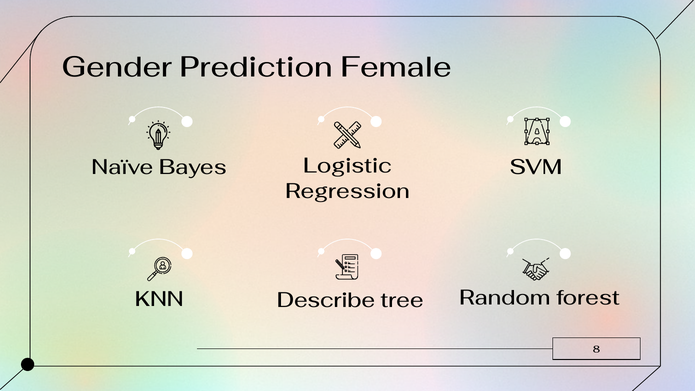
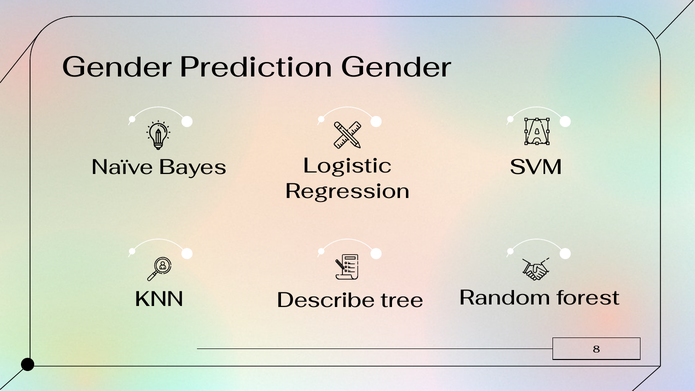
Prediction Female: Female -> Gender
